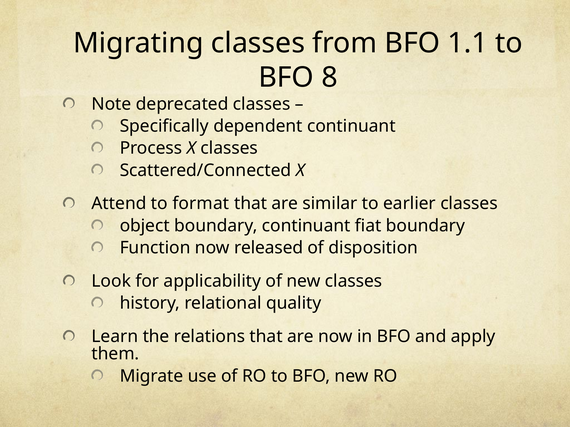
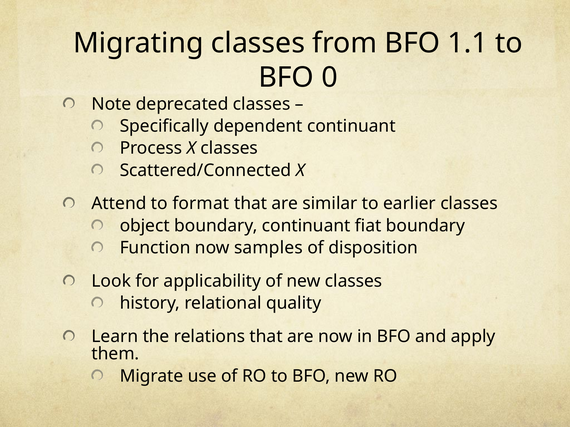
8: 8 -> 0
released: released -> samples
